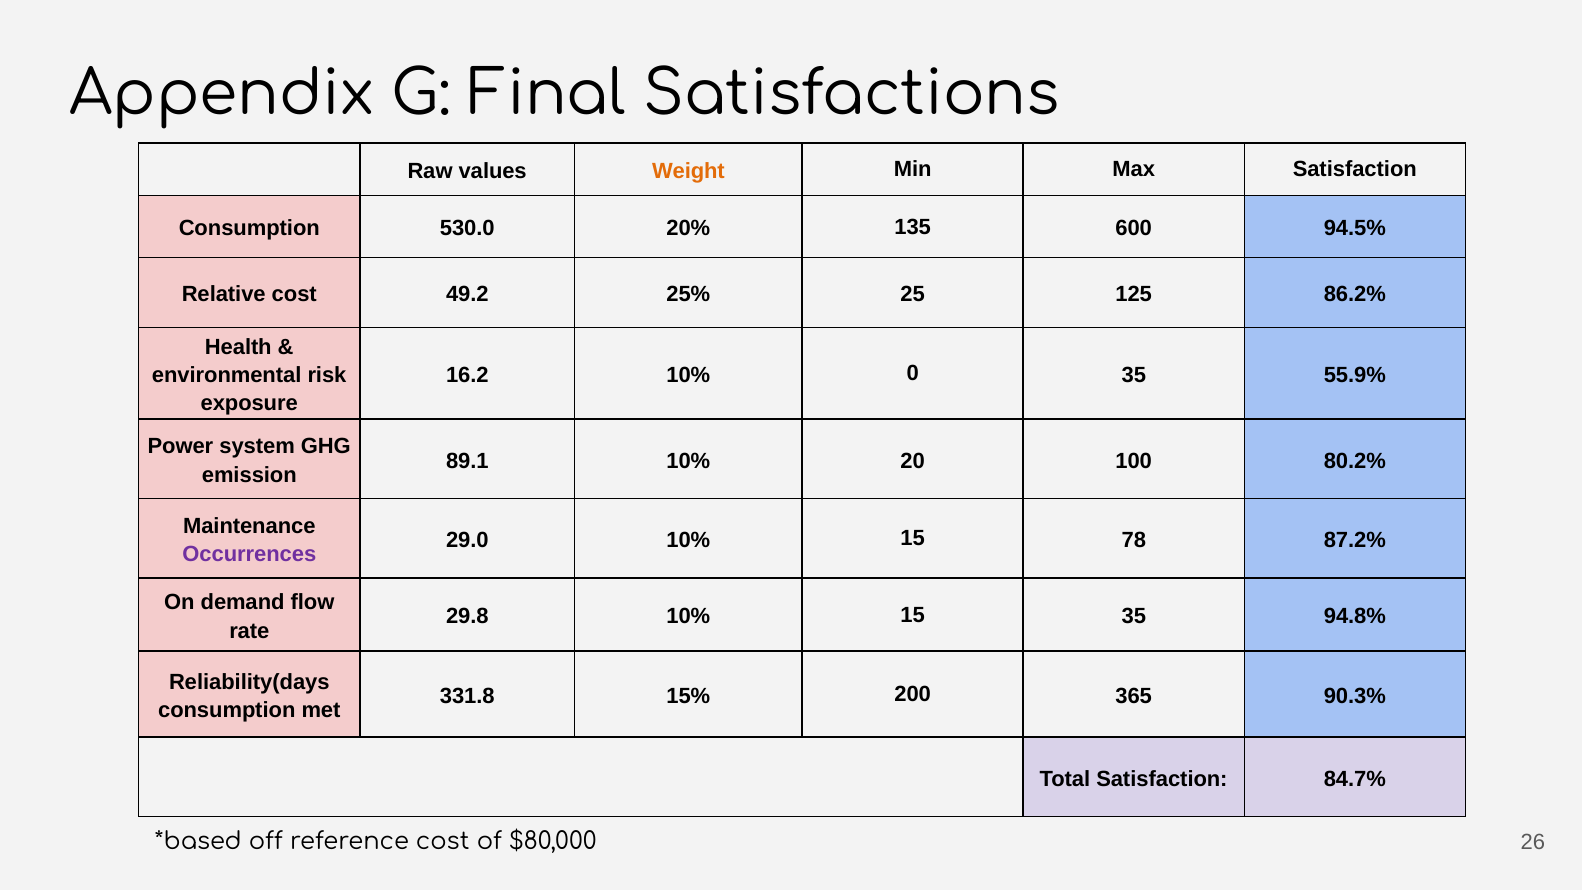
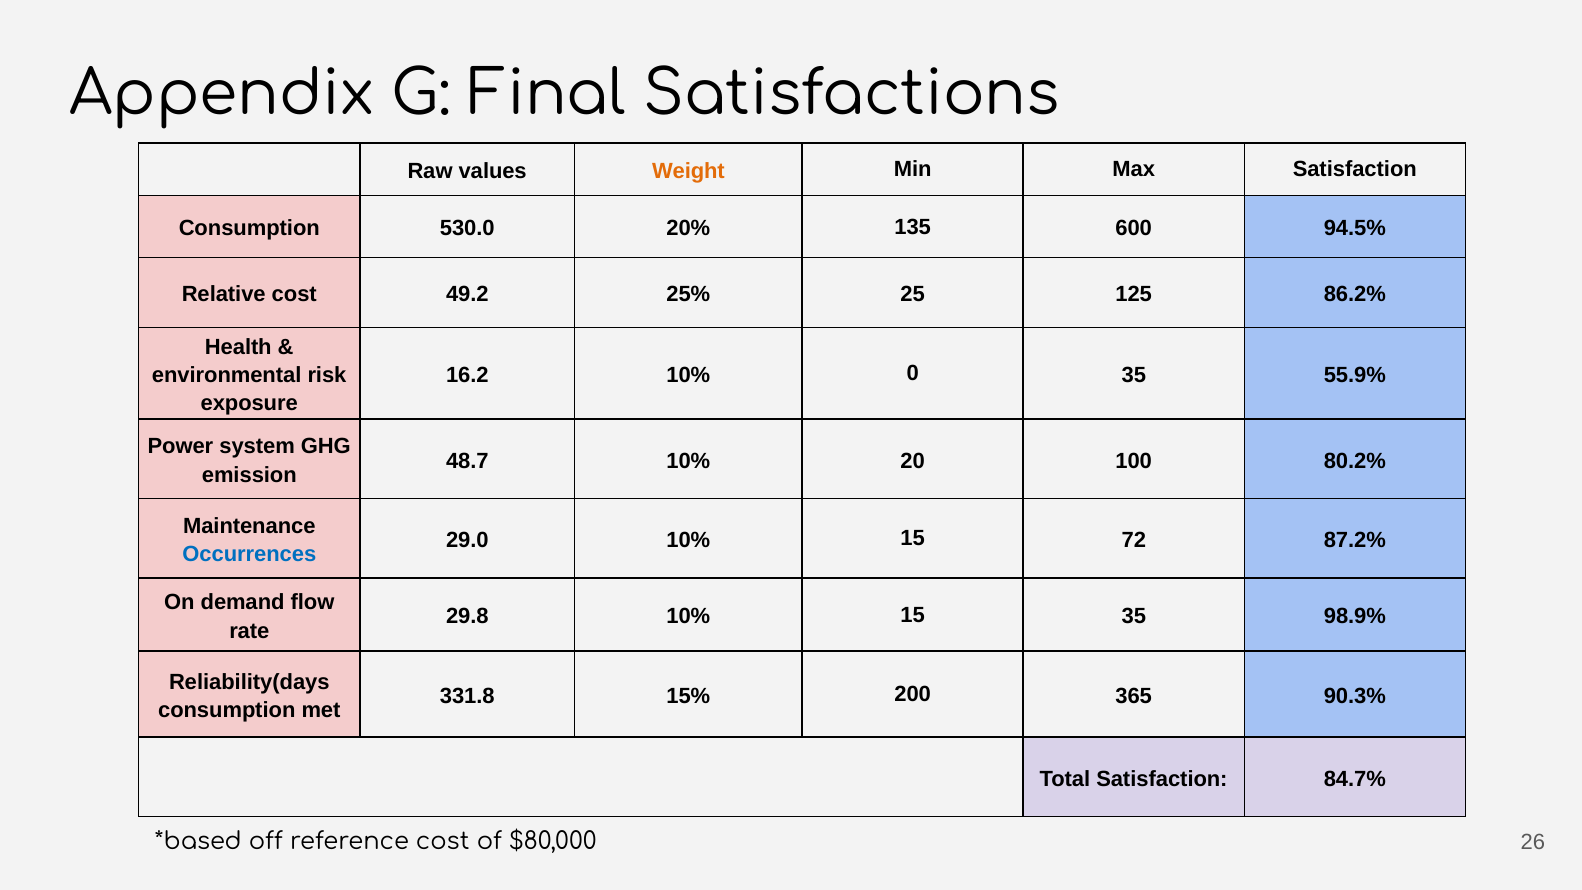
89.1: 89.1 -> 48.7
78: 78 -> 72
Occurrences colour: purple -> blue
94.8%: 94.8% -> 98.9%
